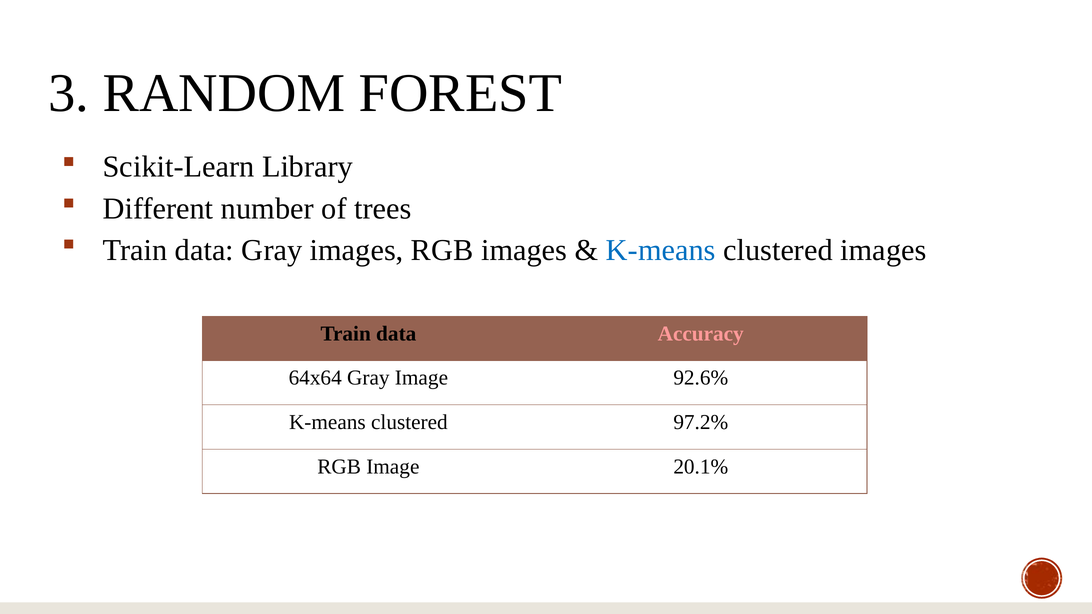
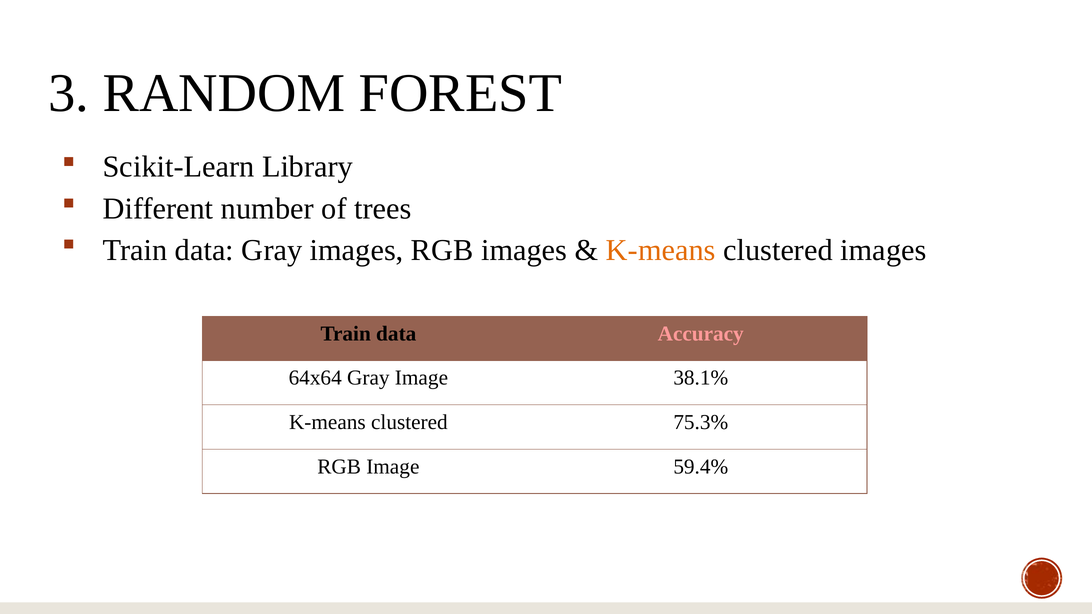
K-means at (661, 250) colour: blue -> orange
92.6%: 92.6% -> 38.1%
97.2%: 97.2% -> 75.3%
20.1%: 20.1% -> 59.4%
